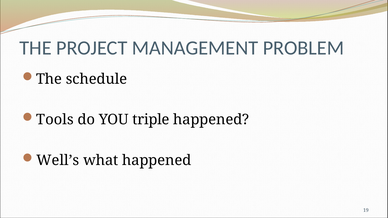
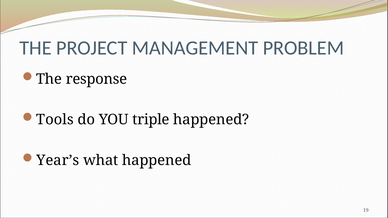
schedule: schedule -> response
Well’s: Well’s -> Year’s
